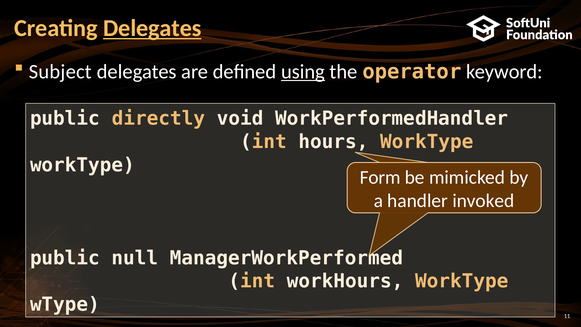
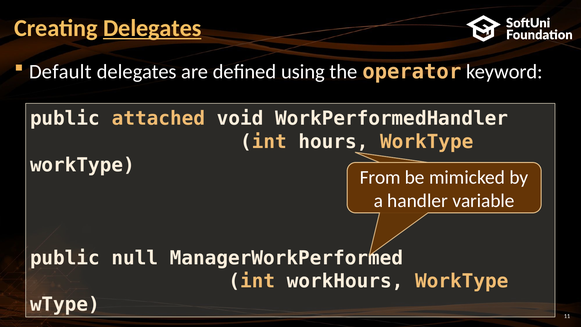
Subject: Subject -> Default
using underline: present -> none
directly: directly -> attached
Form: Form -> From
invoked: invoked -> variable
